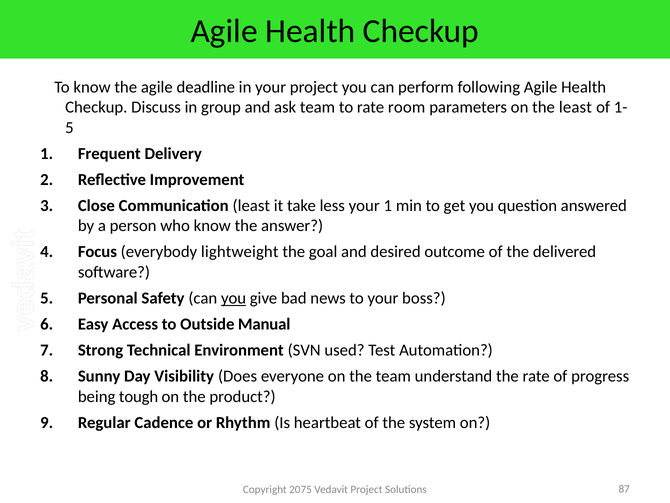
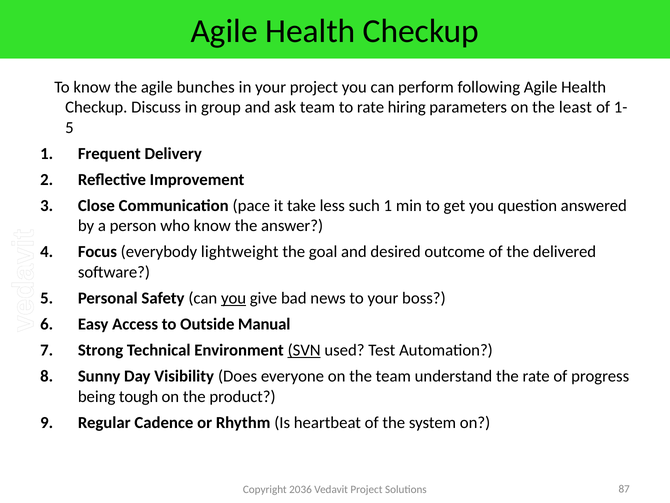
deadline: deadline -> bunches
room: room -> hiring
Communication least: least -> pace
less your: your -> such
SVN underline: none -> present
2075: 2075 -> 2036
